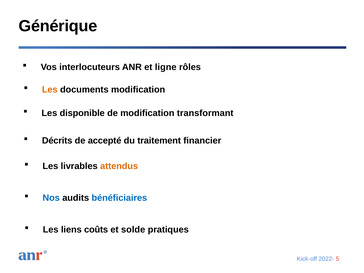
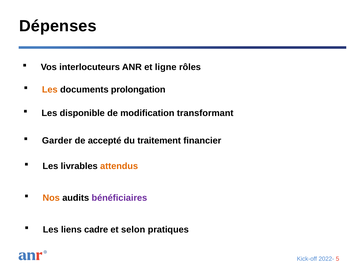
Générique: Générique -> Dépenses
documents modification: modification -> prolongation
Décrits: Décrits -> Garder
Nos colour: blue -> orange
bénéficiaires colour: blue -> purple
coûts: coûts -> cadre
solde: solde -> selon
